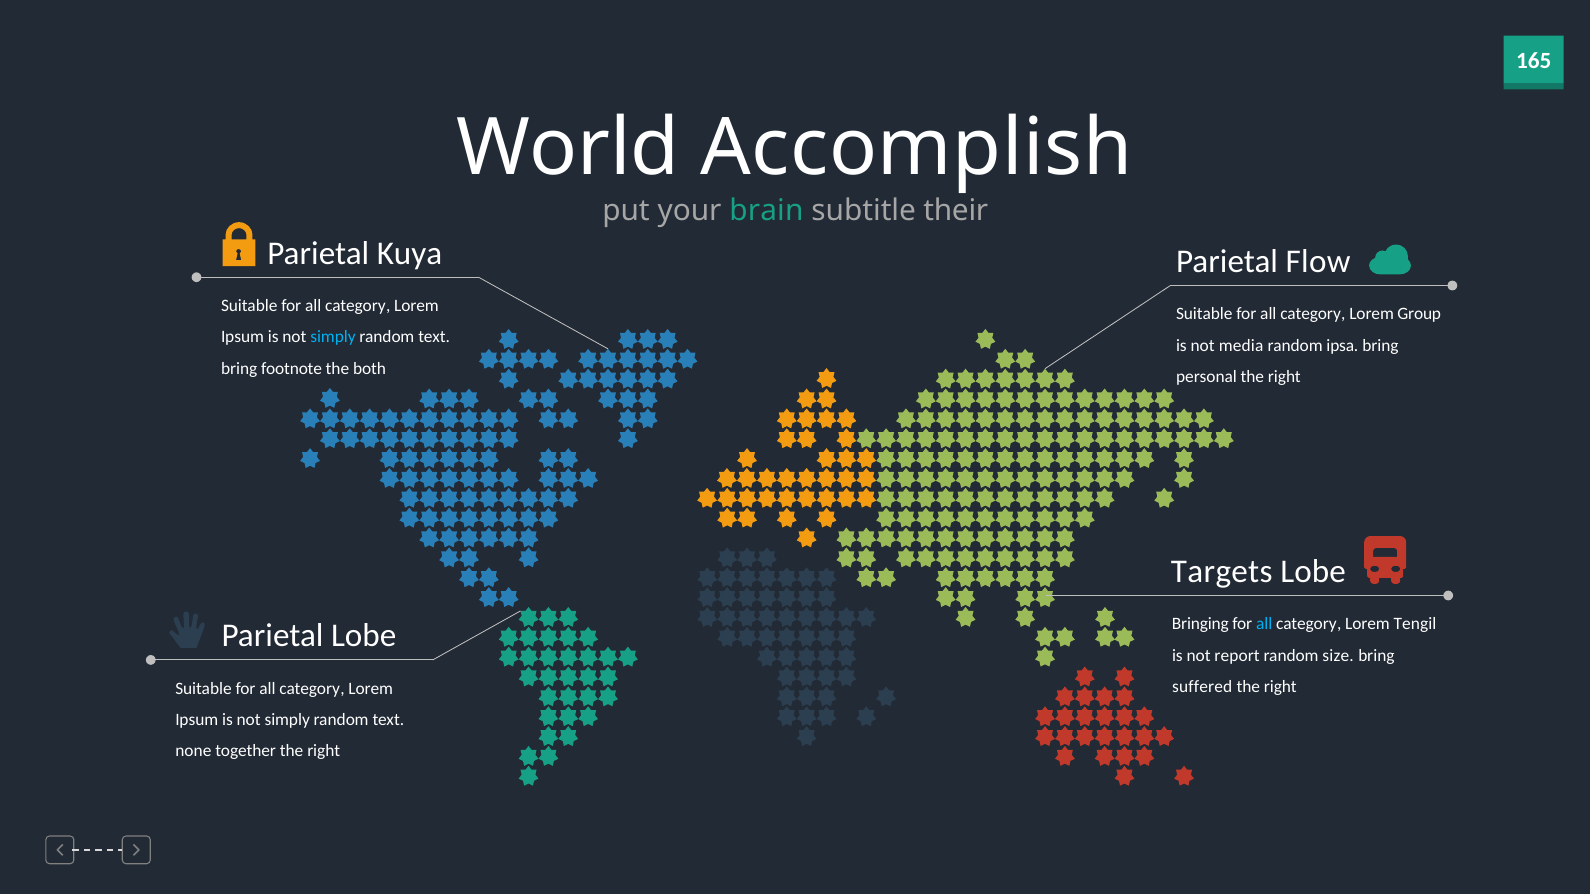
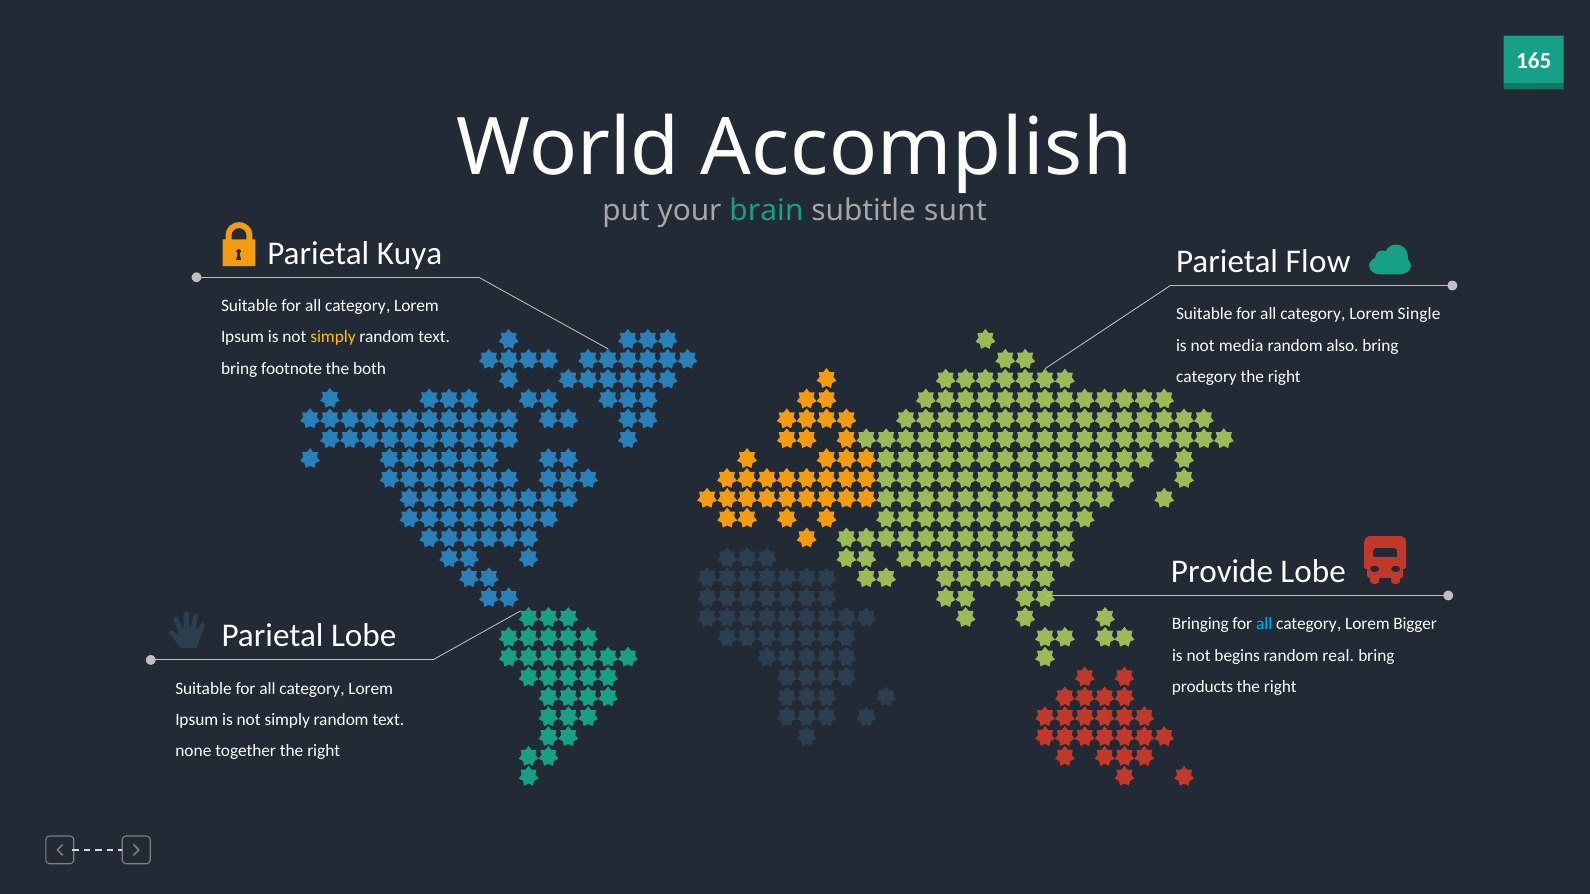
their: their -> sunt
Group: Group -> Single
simply at (333, 337) colour: light blue -> yellow
ipsa: ipsa -> also
personal at (1206, 377): personal -> category
Targets: Targets -> Provide
Tengil: Tengil -> Bigger
report: report -> begins
size: size -> real
suffered: suffered -> products
